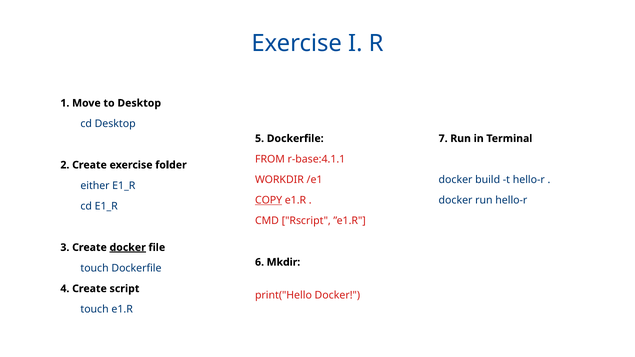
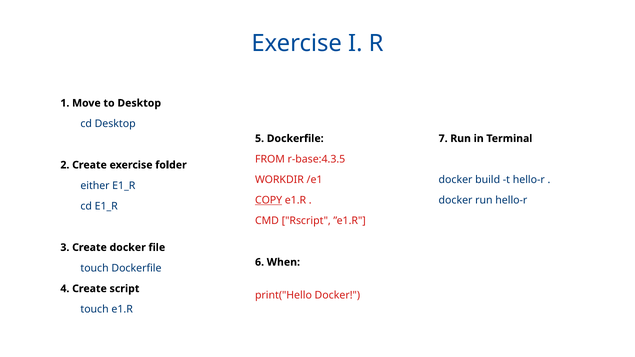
r-base:4.1.1: r-base:4.1.1 -> r-base:4.3.5
docker at (128, 248) underline: present -> none
Mkdir: Mkdir -> When
